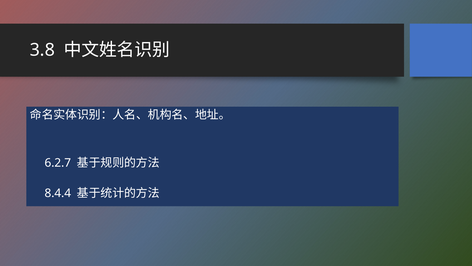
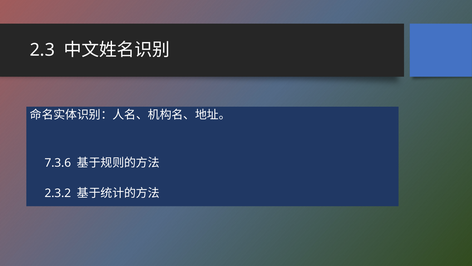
3.8: 3.8 -> 2.3
6.2.7: 6.2.7 -> 7.3.6
8.4.4: 8.4.4 -> 2.3.2
